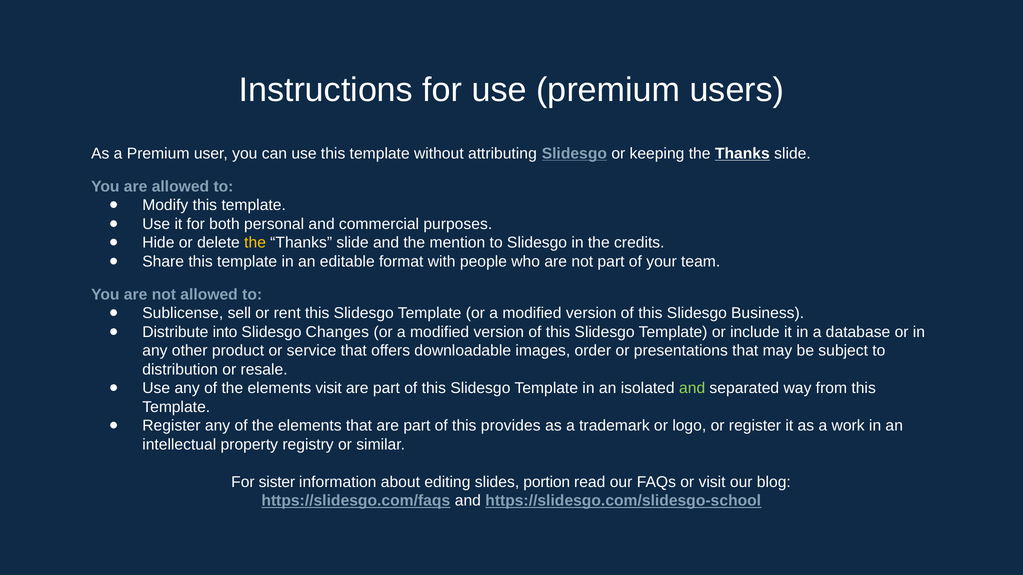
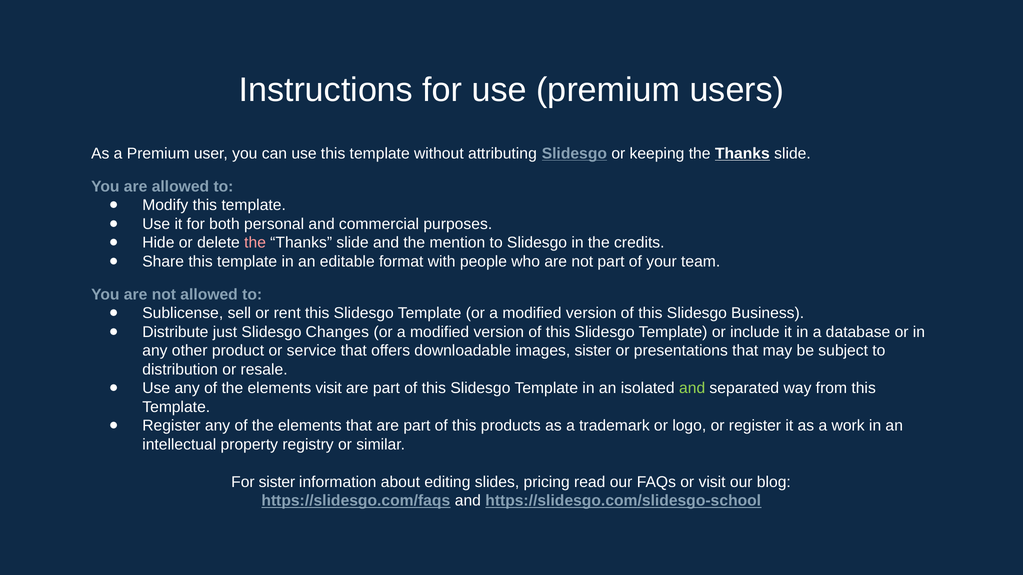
the at (255, 243) colour: yellow -> pink
into: into -> just
images order: order -> sister
provides: provides -> products
portion: portion -> pricing
